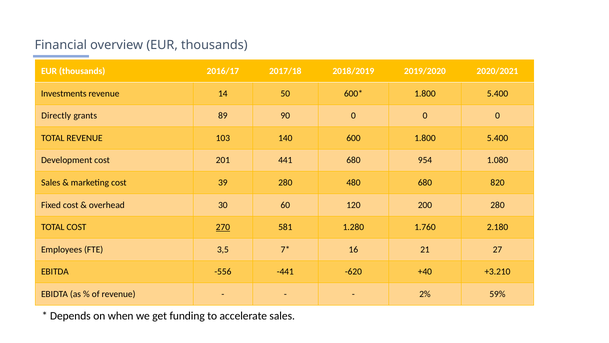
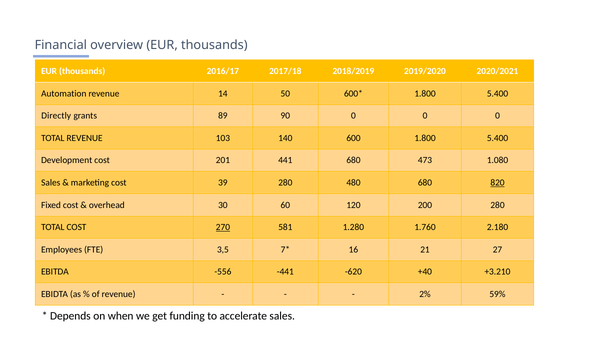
Investments: Investments -> Automation
954: 954 -> 473
820 underline: none -> present
